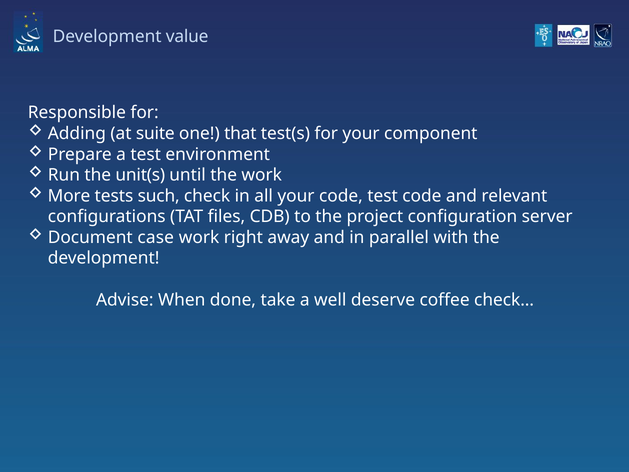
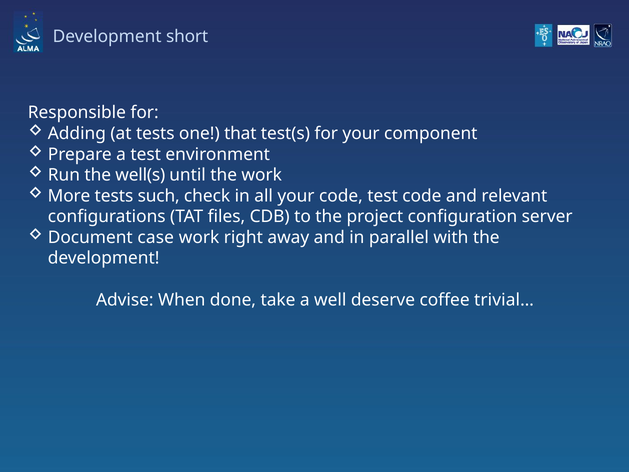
value: value -> short
at suite: suite -> tests
unit(s: unit(s -> well(s
check…: check… -> trivial…
